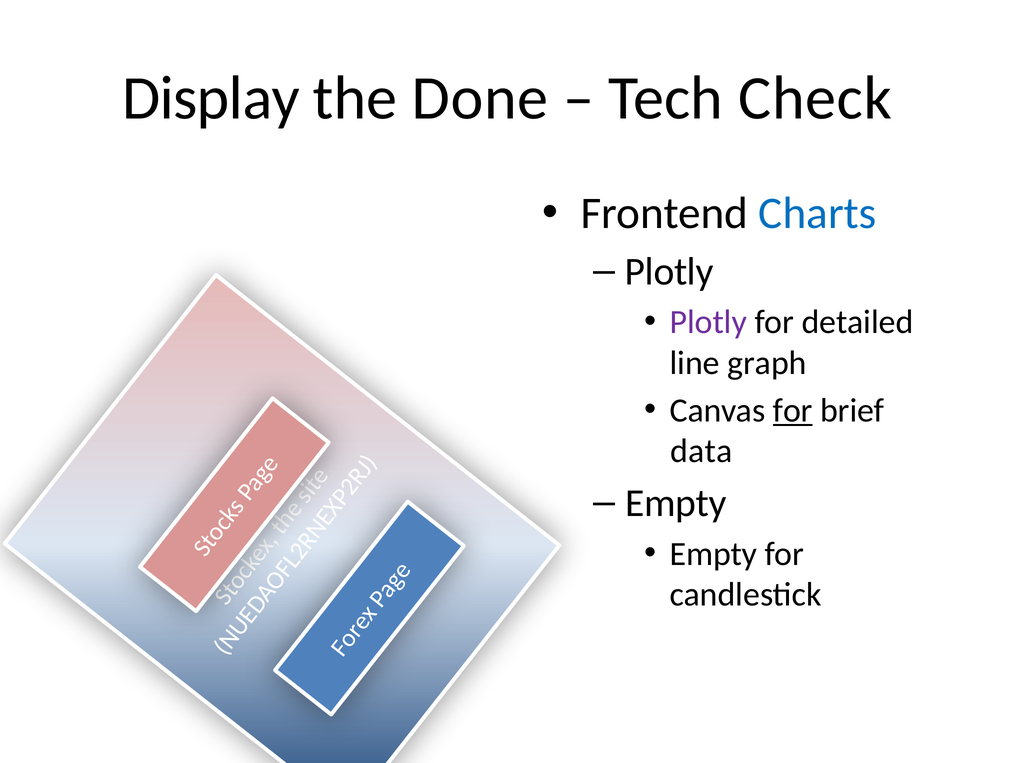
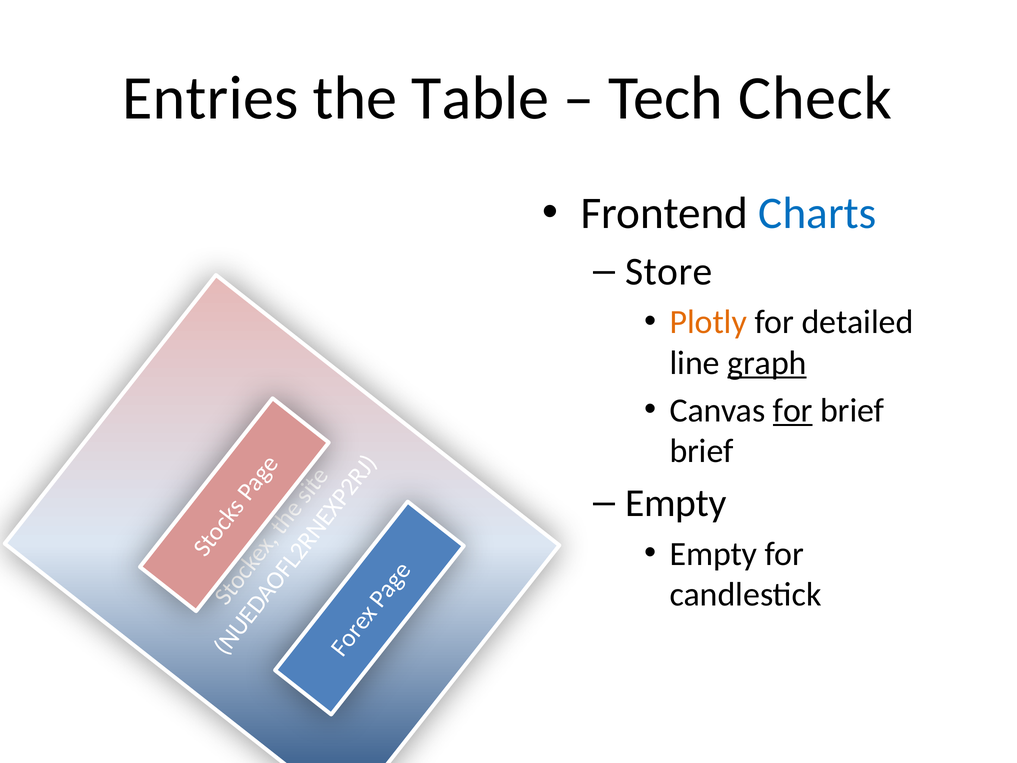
Display: Display -> Entries
Done: Done -> Table
Plotly at (669, 272): Plotly -> Store
Plotly at (708, 322) colour: purple -> orange
graph underline: none -> present
data at (701, 451): data -> brief
